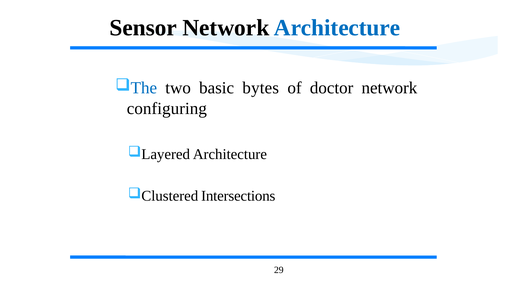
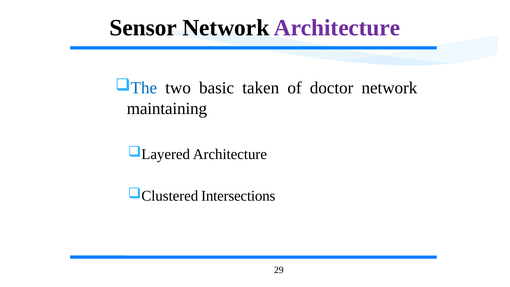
Architecture at (337, 28) colour: blue -> purple
bytes: bytes -> taken
configuring: configuring -> maintaining
